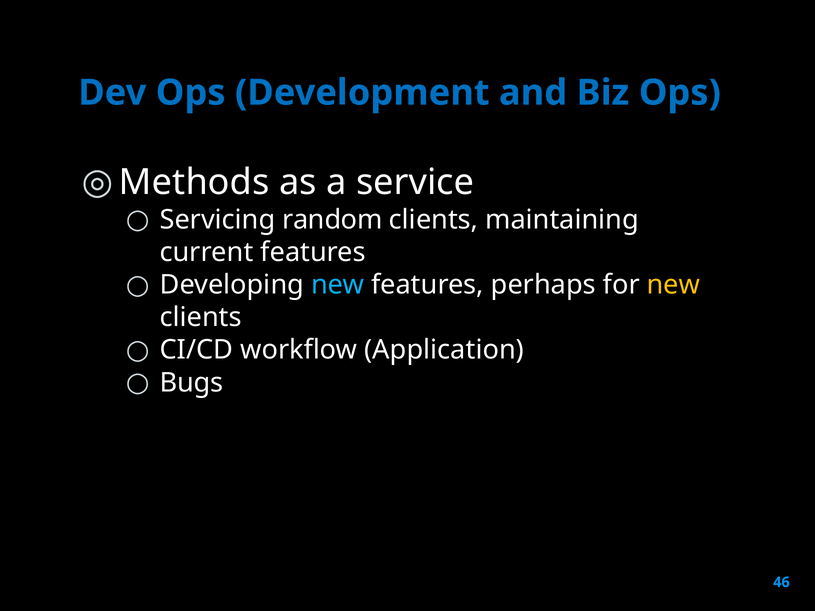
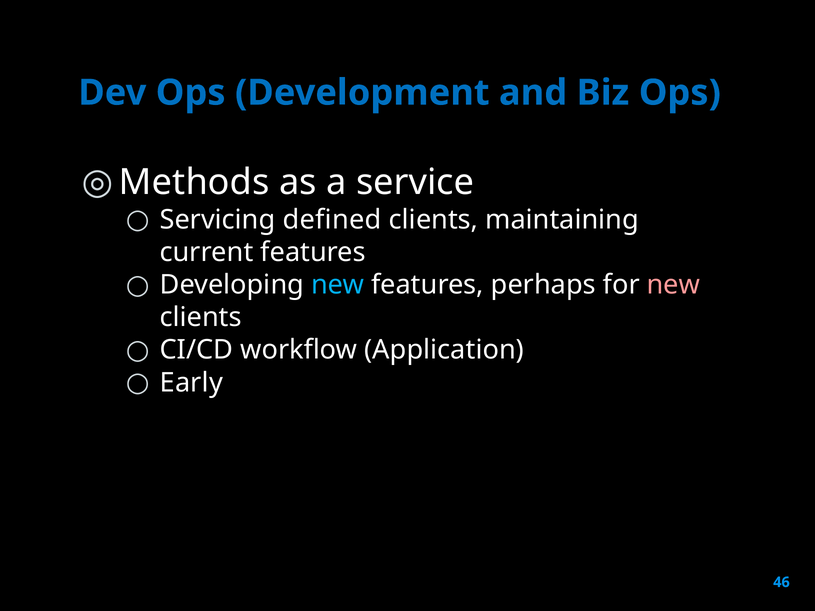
random: random -> defined
new at (673, 285) colour: yellow -> pink
Bugs: Bugs -> Early
